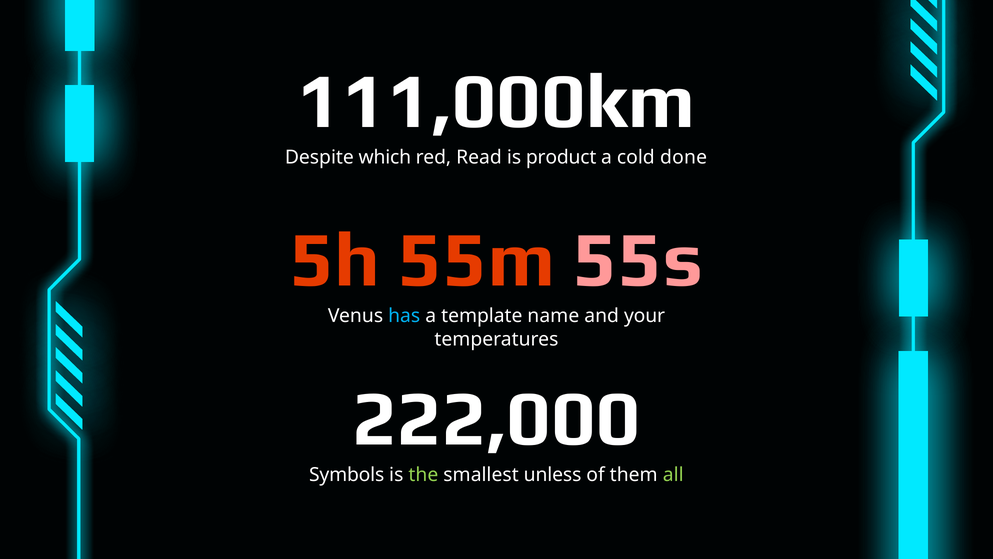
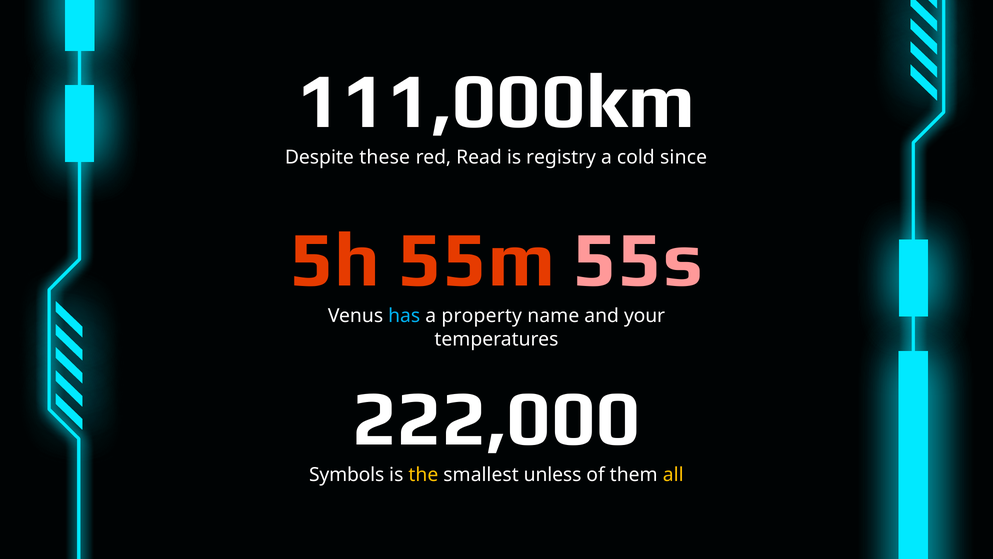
which: which -> these
product: product -> registry
done: done -> since
template: template -> property
the colour: light green -> yellow
all colour: light green -> yellow
